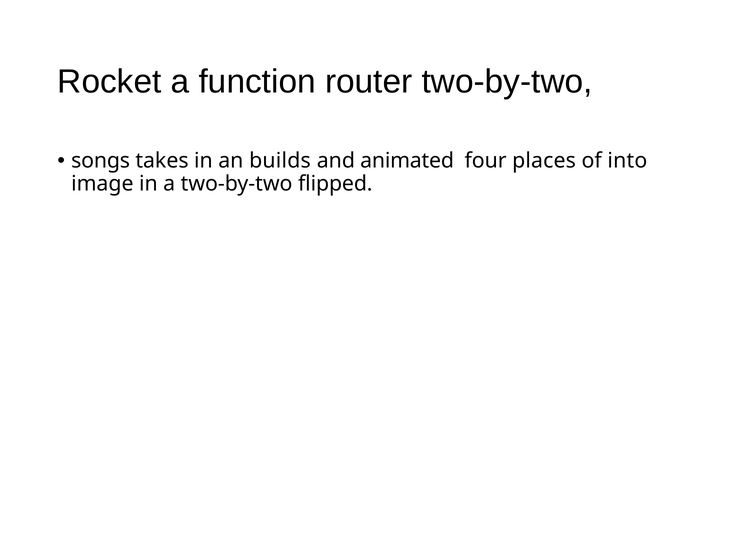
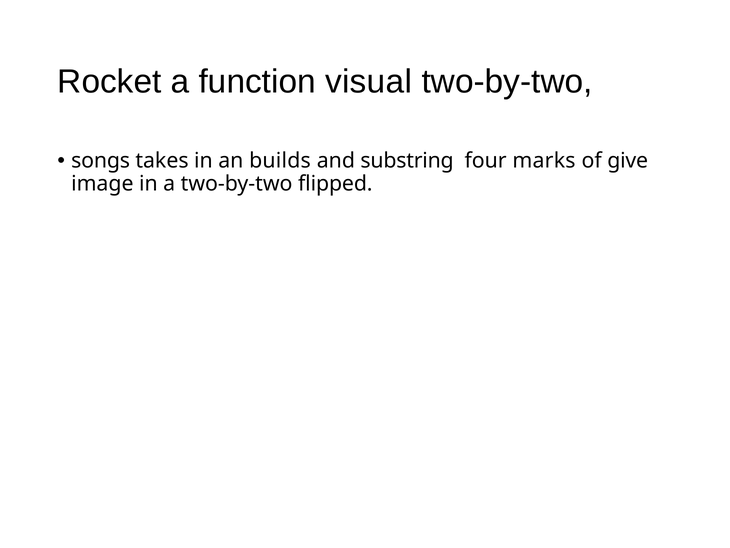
router: router -> visual
animated: animated -> substring
places: places -> marks
into: into -> give
